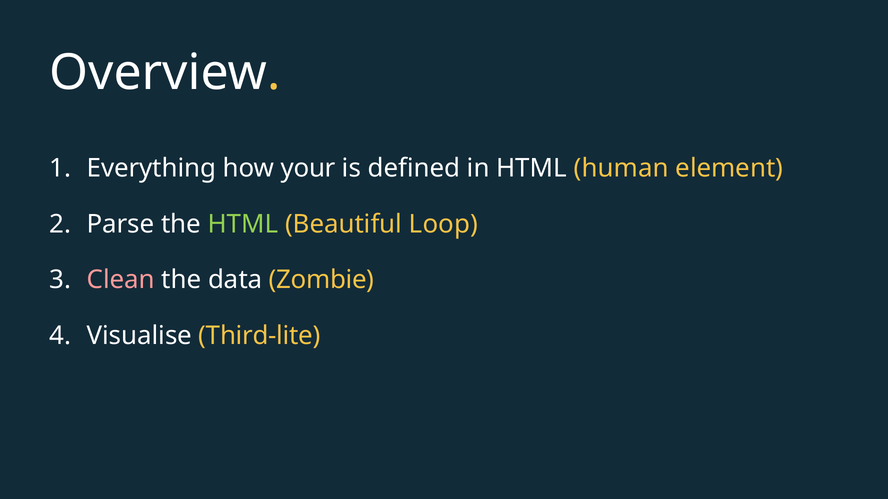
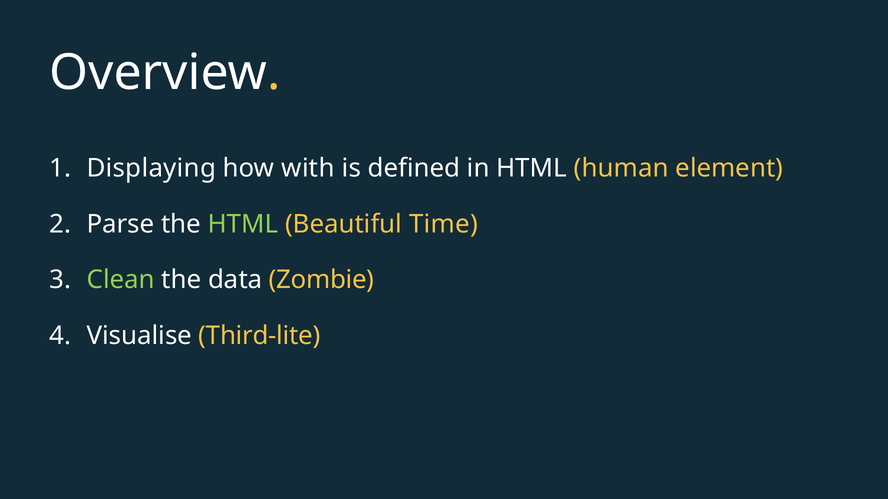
Everything: Everything -> Displaying
your: your -> with
Loop: Loop -> Time
Clean colour: pink -> light green
